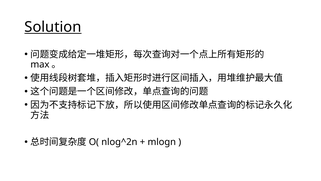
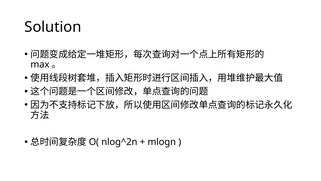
Solution underline: present -> none
